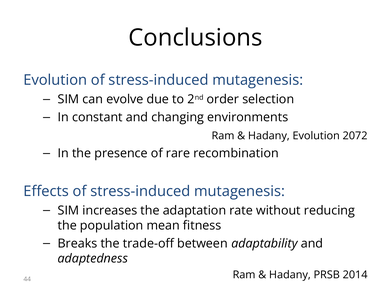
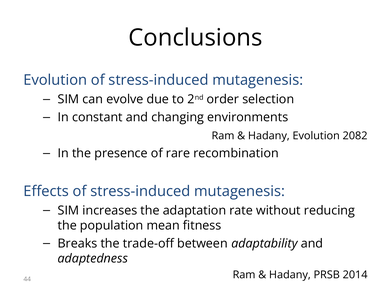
2072: 2072 -> 2082
